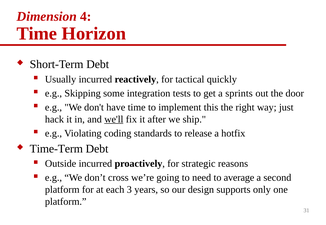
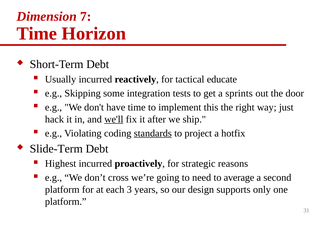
4: 4 -> 7
quickly: quickly -> educate
standards underline: none -> present
release: release -> project
Time-Term: Time-Term -> Slide-Term
Outside: Outside -> Highest
